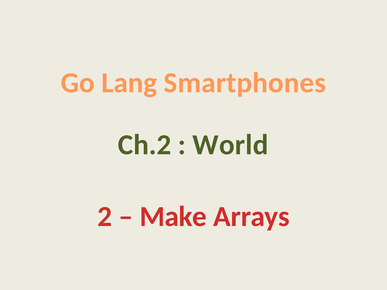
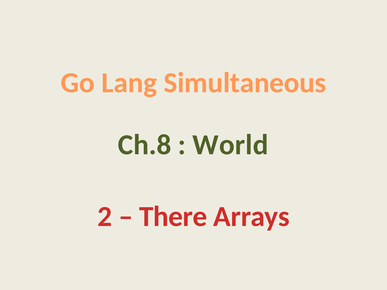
Smartphones: Smartphones -> Simultaneous
Ch.2: Ch.2 -> Ch.8
Make: Make -> There
